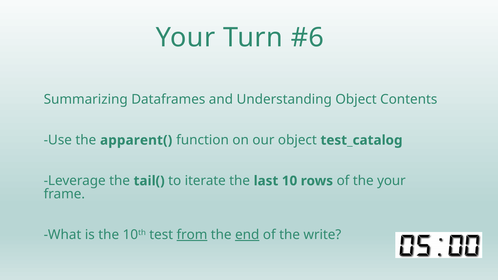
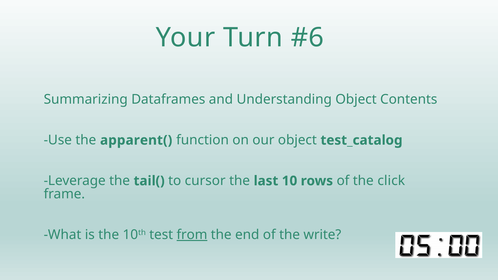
iterate: iterate -> cursor
the your: your -> click
end underline: present -> none
